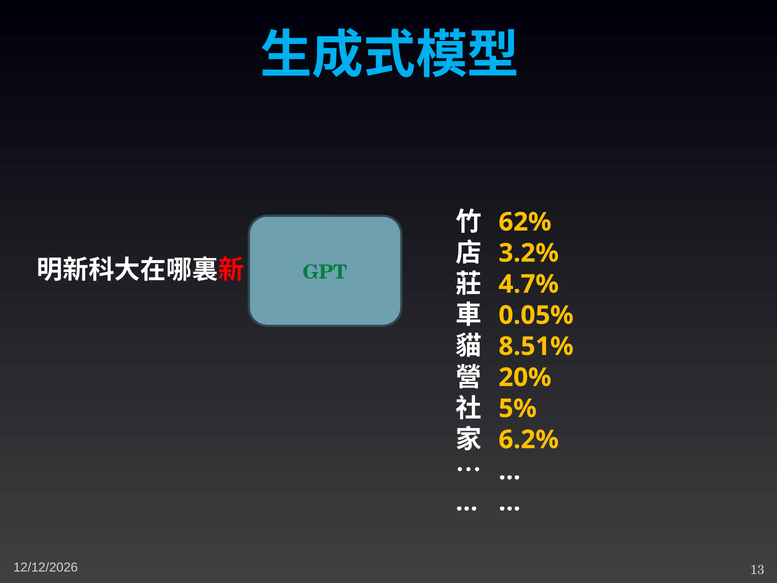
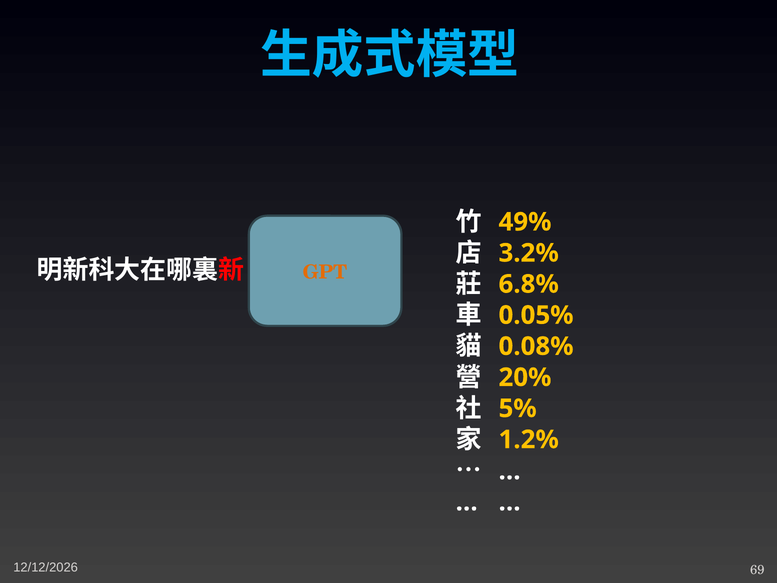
62%: 62% -> 49%
GPT colour: green -> orange
4.7%: 4.7% -> 6.8%
8.51%: 8.51% -> 0.08%
6.2%: 6.2% -> 1.2%
13: 13 -> 69
